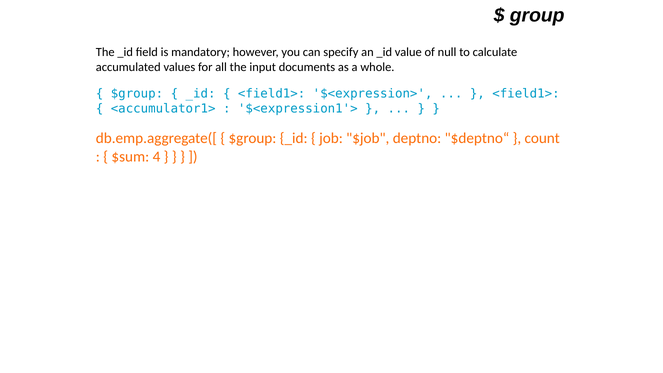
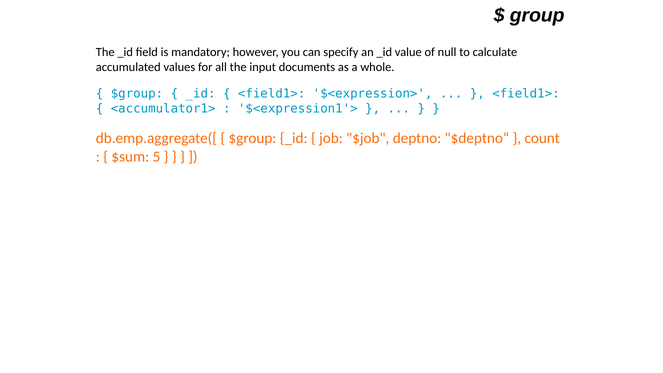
4: 4 -> 5
